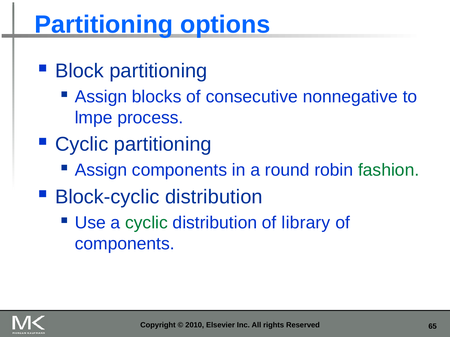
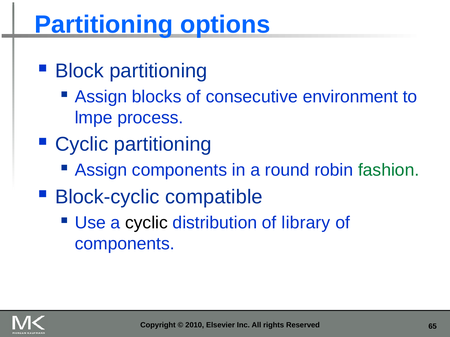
nonnegative: nonnegative -> environment
Block-cyclic distribution: distribution -> compatible
cyclic at (147, 223) colour: green -> black
